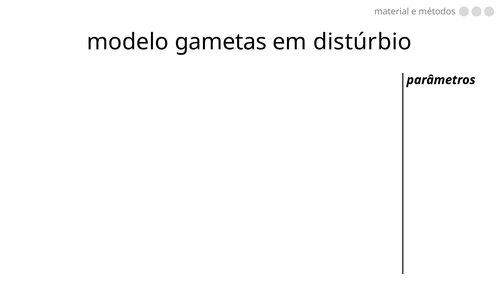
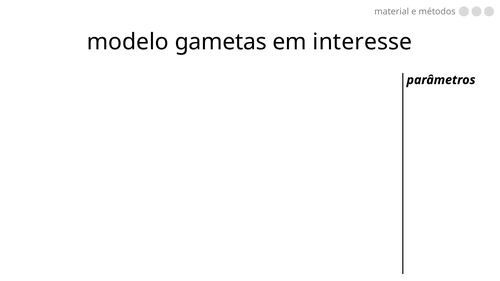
distúrbio: distúrbio -> interesse
